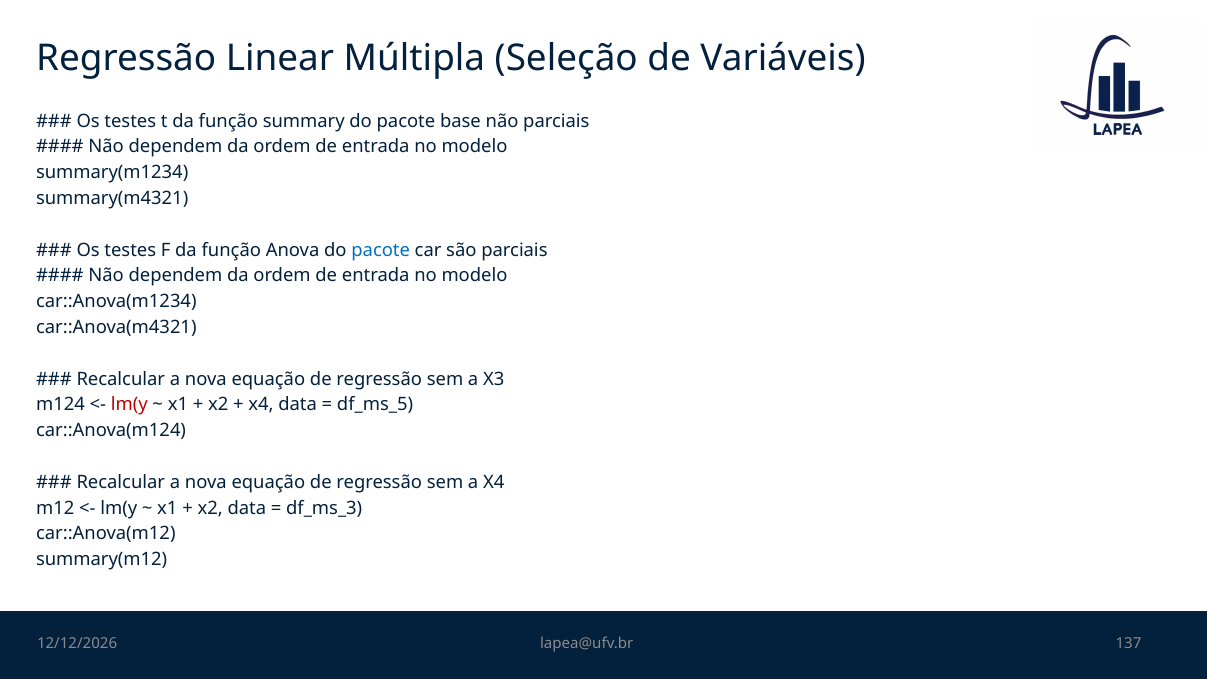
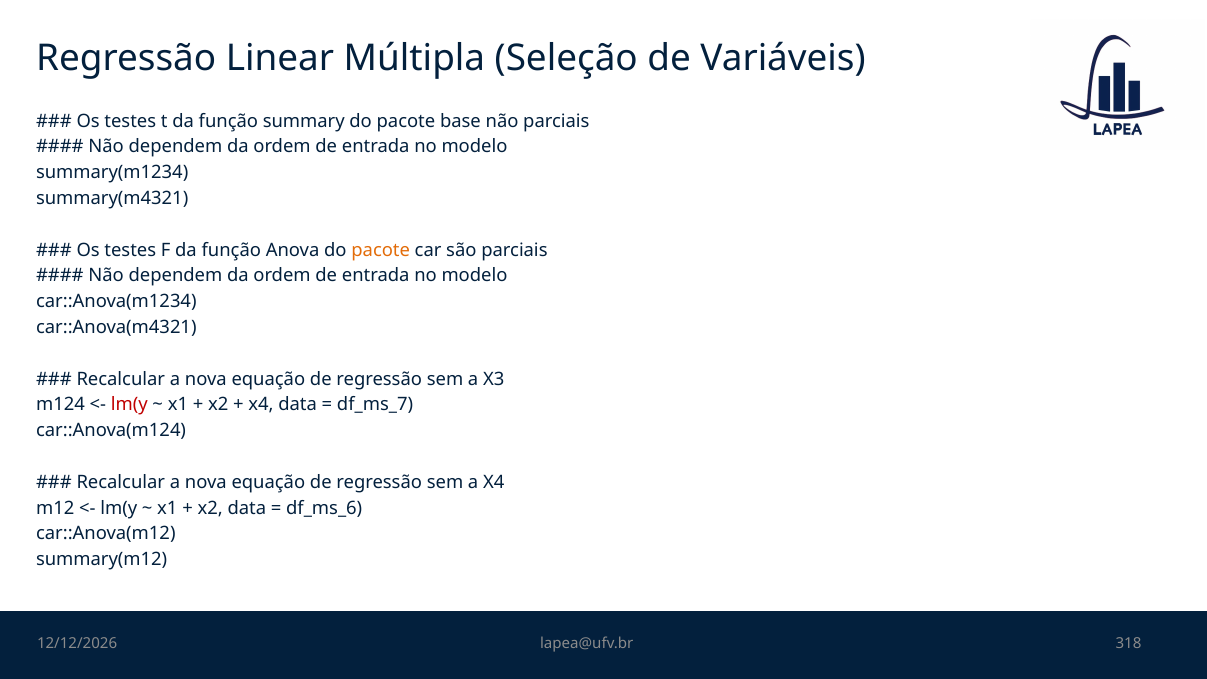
pacote at (381, 250) colour: blue -> orange
df_ms_5: df_ms_5 -> df_ms_7
df_ms_3: df_ms_3 -> df_ms_6
137: 137 -> 318
